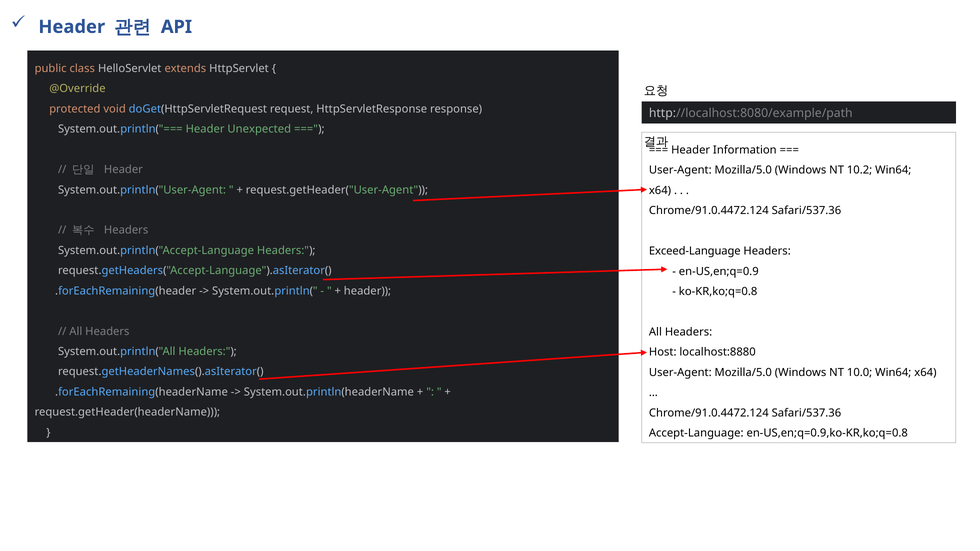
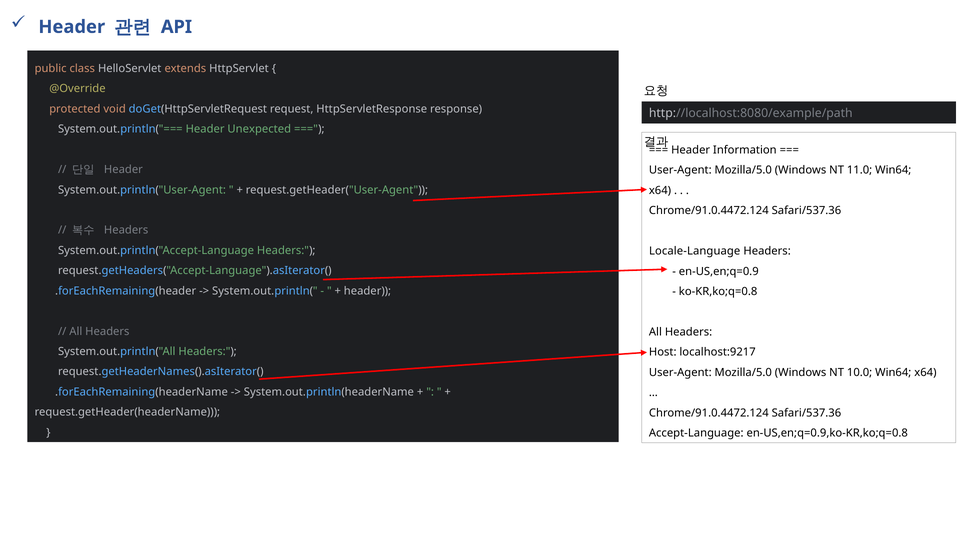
10.2: 10.2 -> 11.0
Exceed-Language: Exceed-Language -> Locale-Language
localhost:8880: localhost:8880 -> localhost:9217
